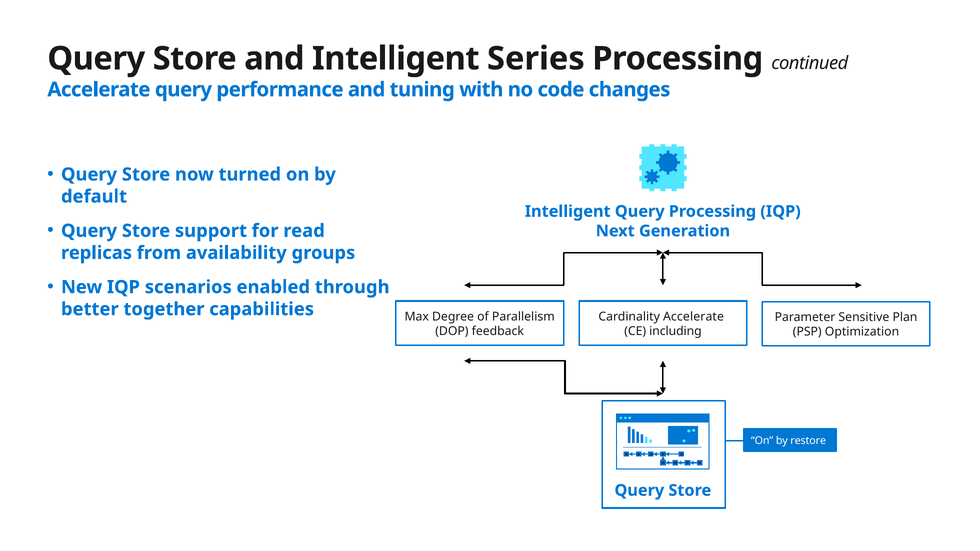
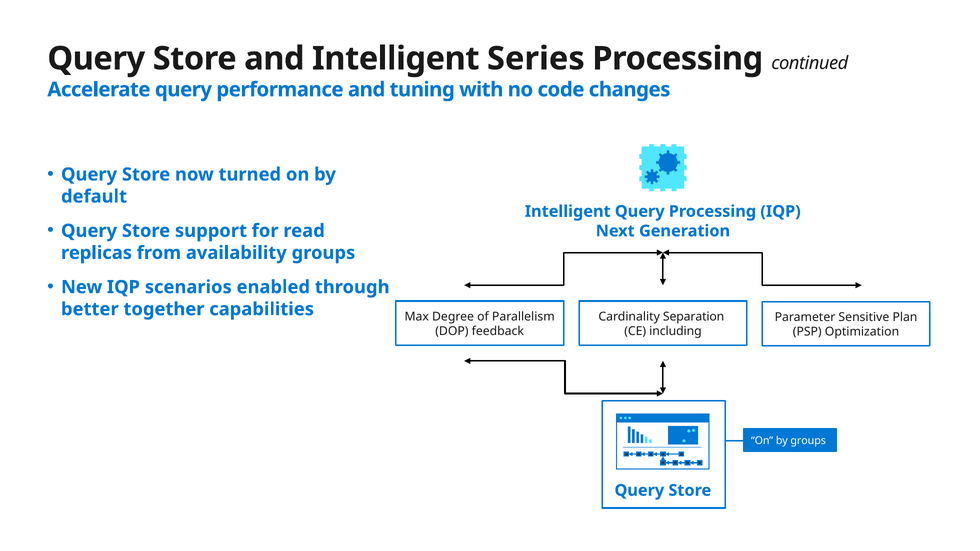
Cardinality Accelerate: Accelerate -> Separation
by restore: restore -> groups
